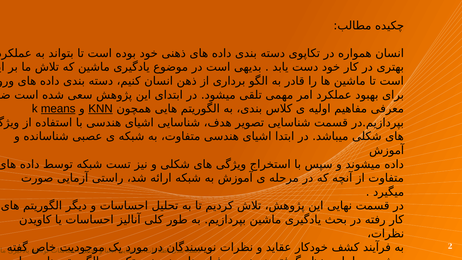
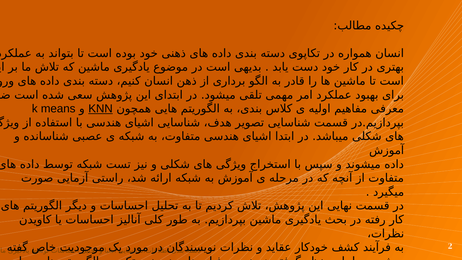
means underline: present -> none
